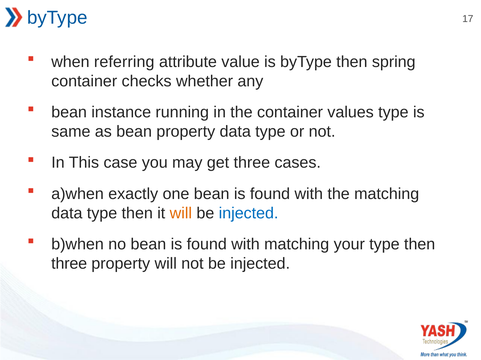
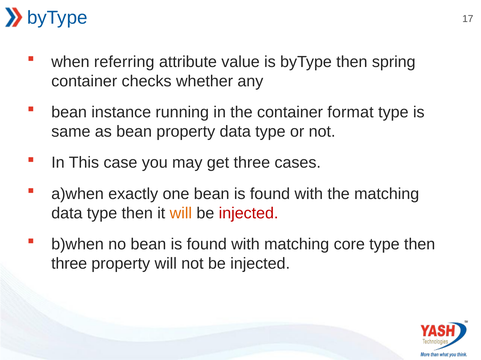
values: values -> format
injected at (249, 214) colour: blue -> red
your: your -> core
